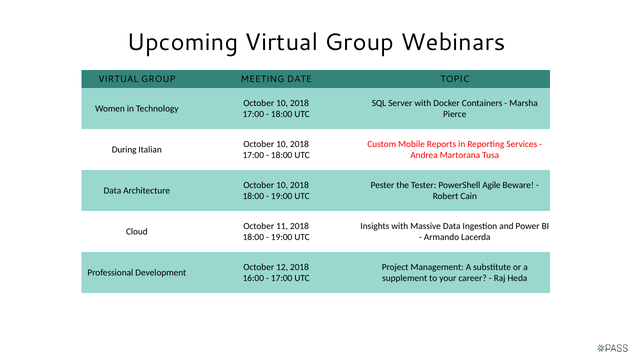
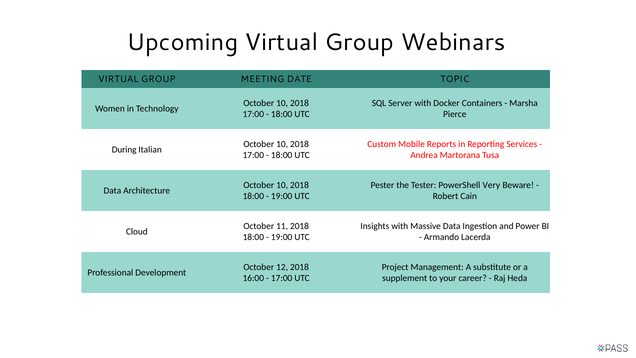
Agile: Agile -> Very
